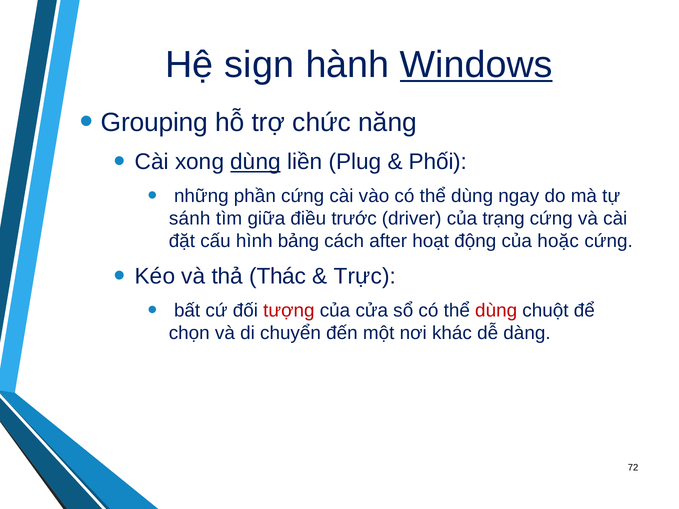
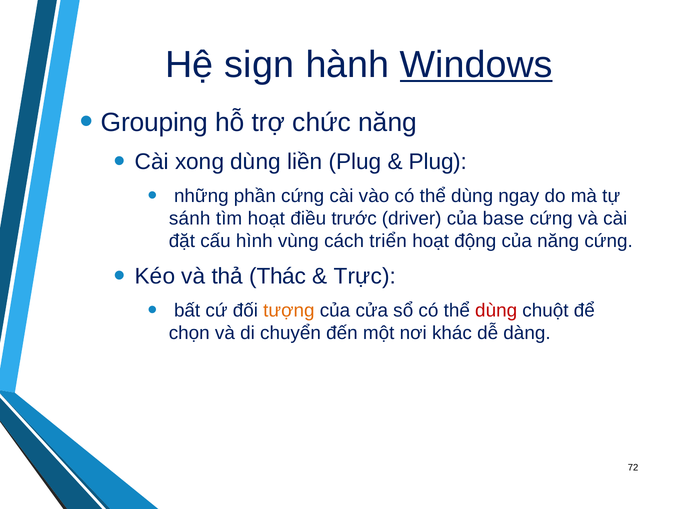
dùng at (256, 162) underline: present -> none
Phối at (438, 162): Phối -> Plug
tìm giữa: giữa -> hoạt
trạng: trạng -> base
bảng: bảng -> vùng
after: after -> triển
của hoặc: hoặc -> năng
tượng colour: red -> orange
